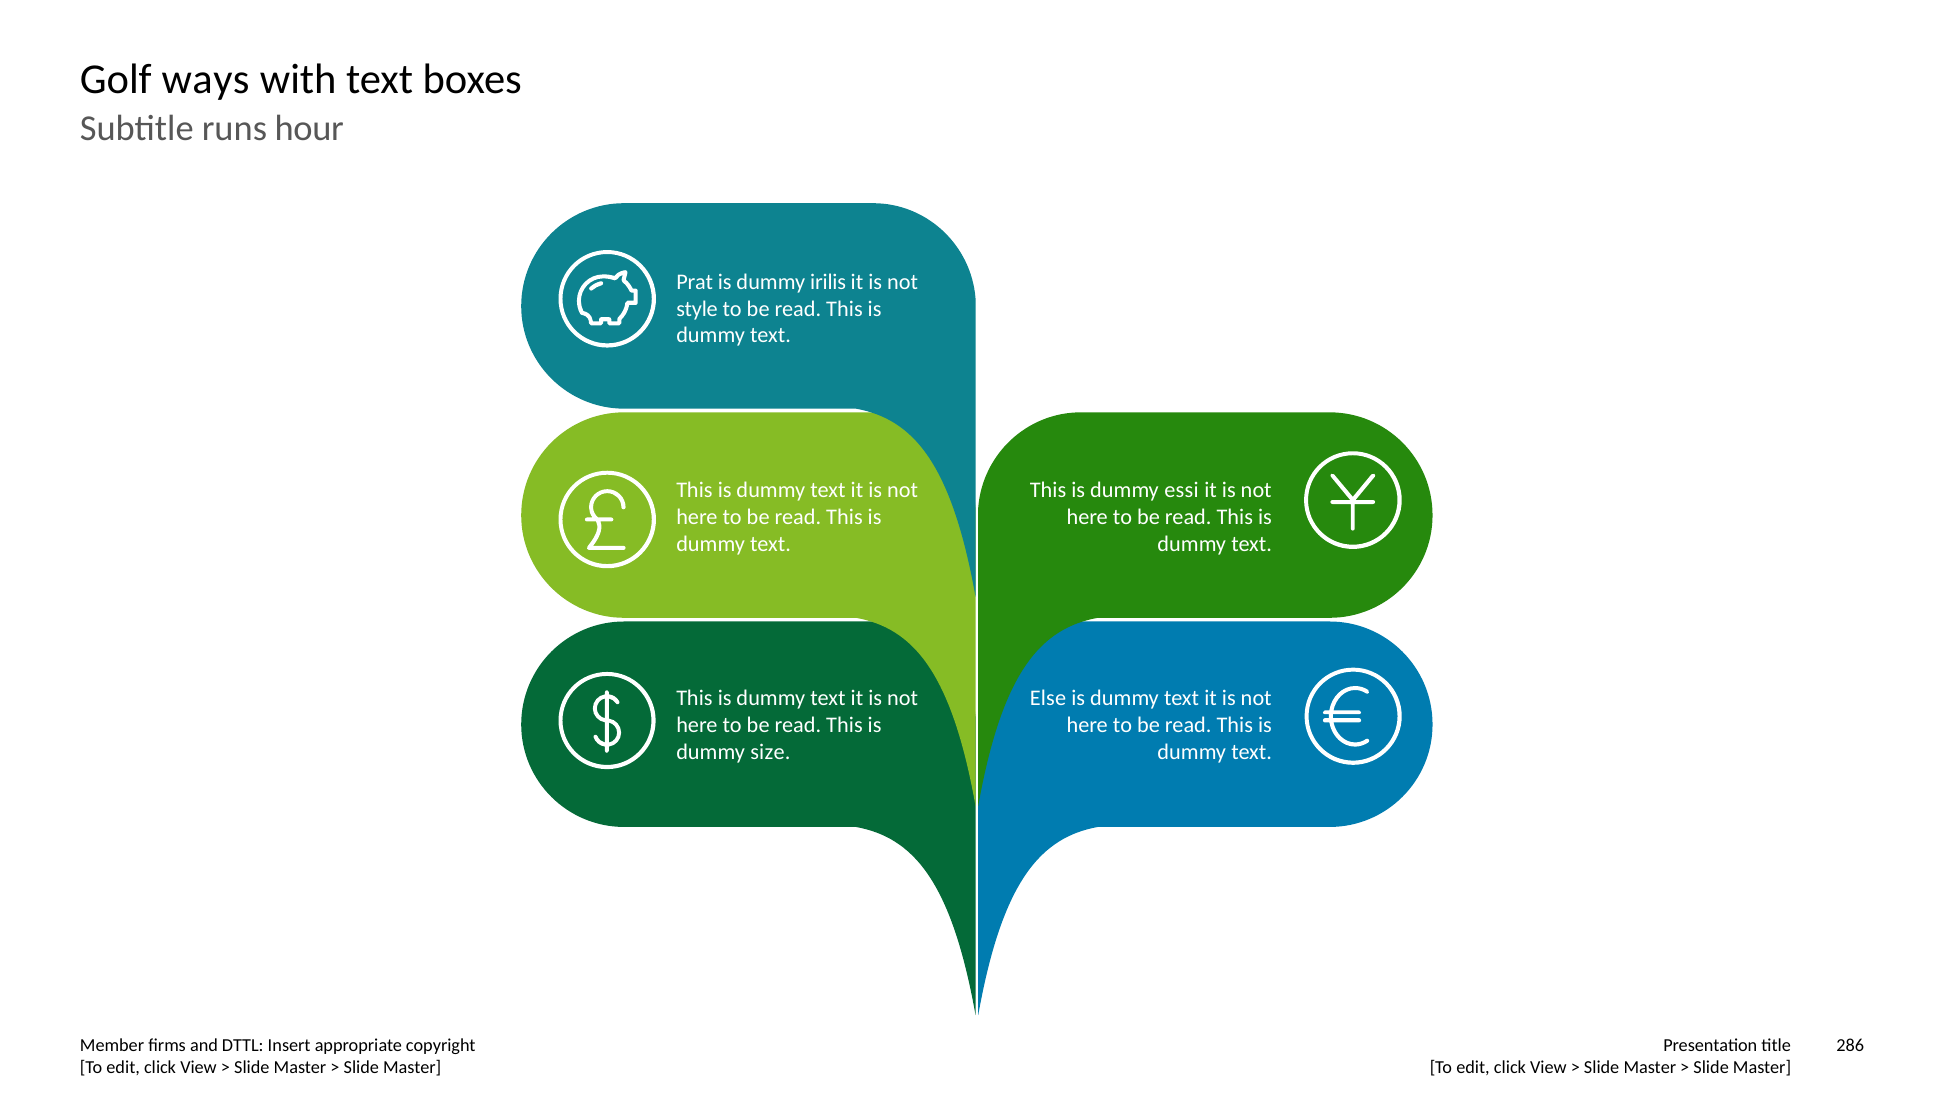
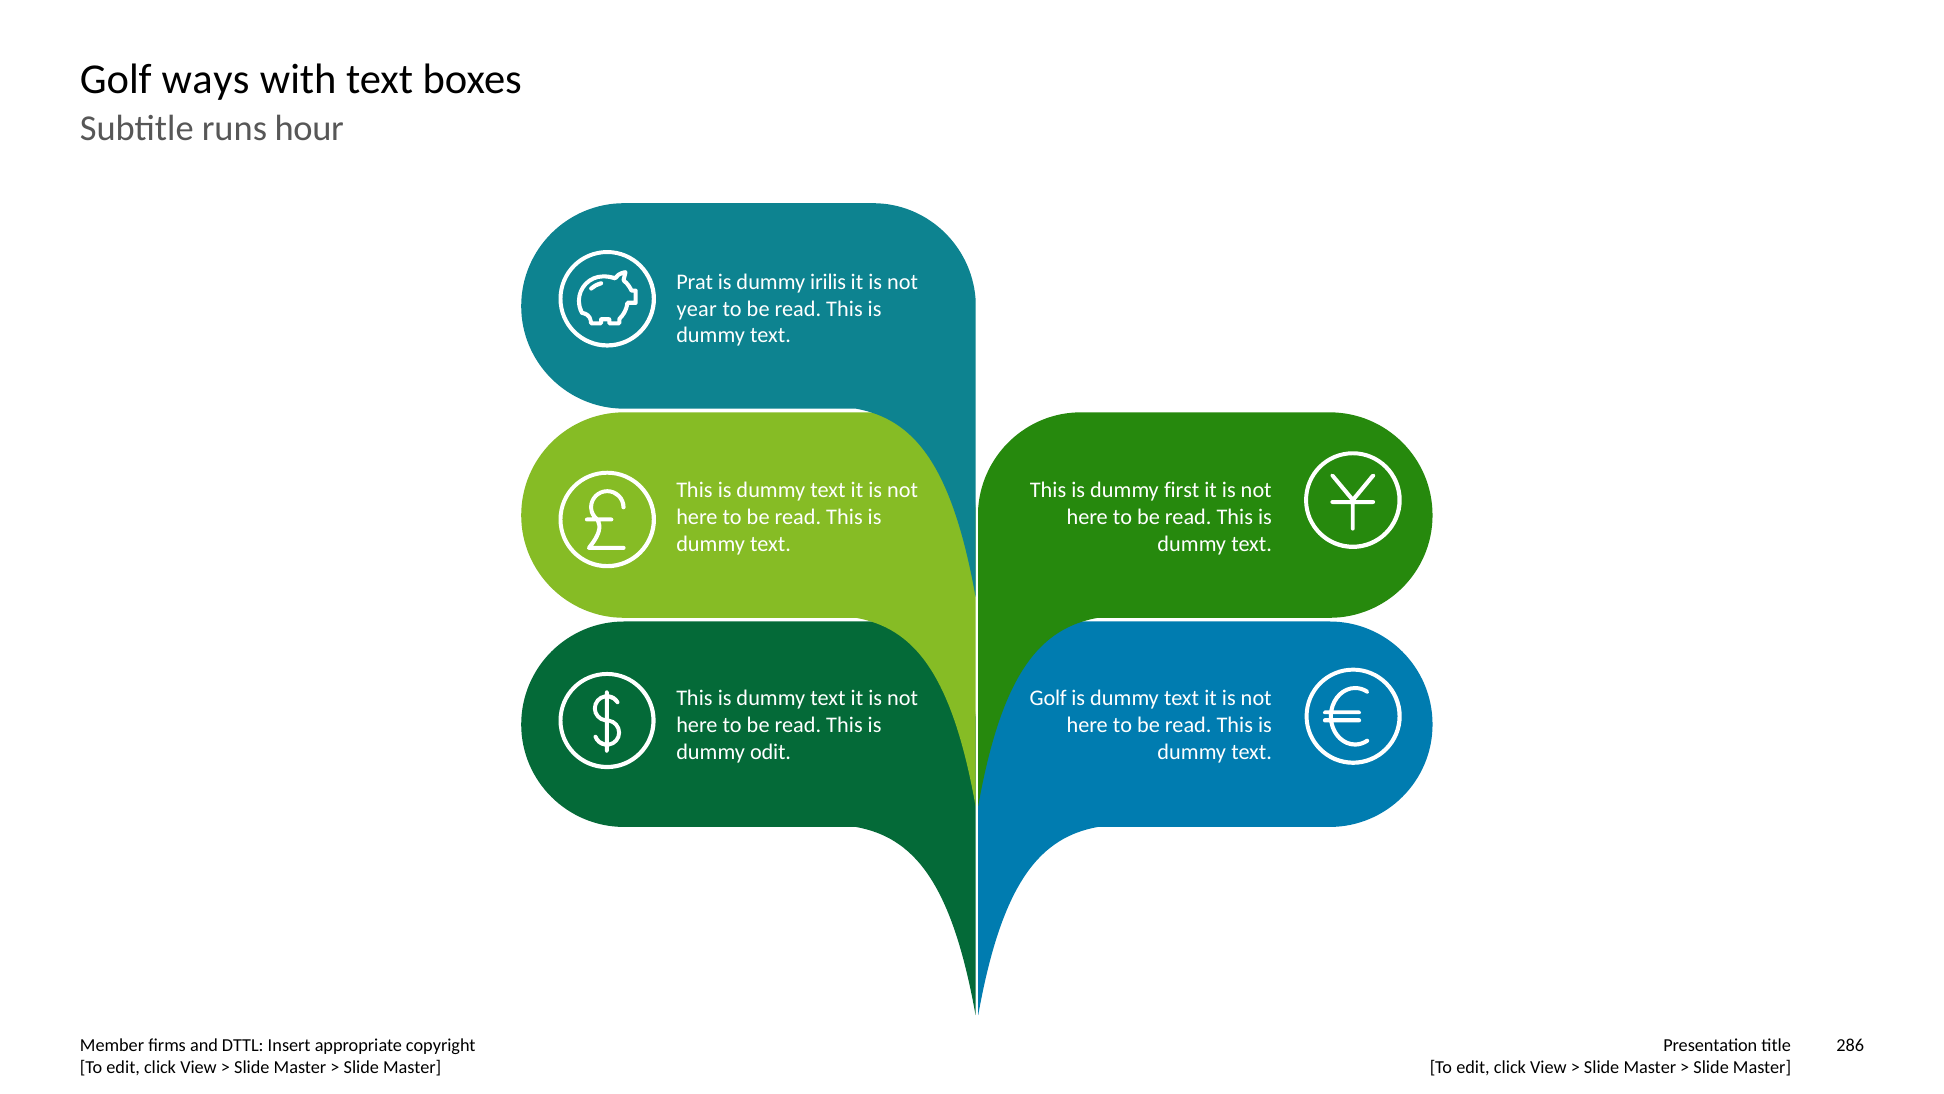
style: style -> year
essi: essi -> first
Else at (1048, 698): Else -> Golf
size: size -> odit
